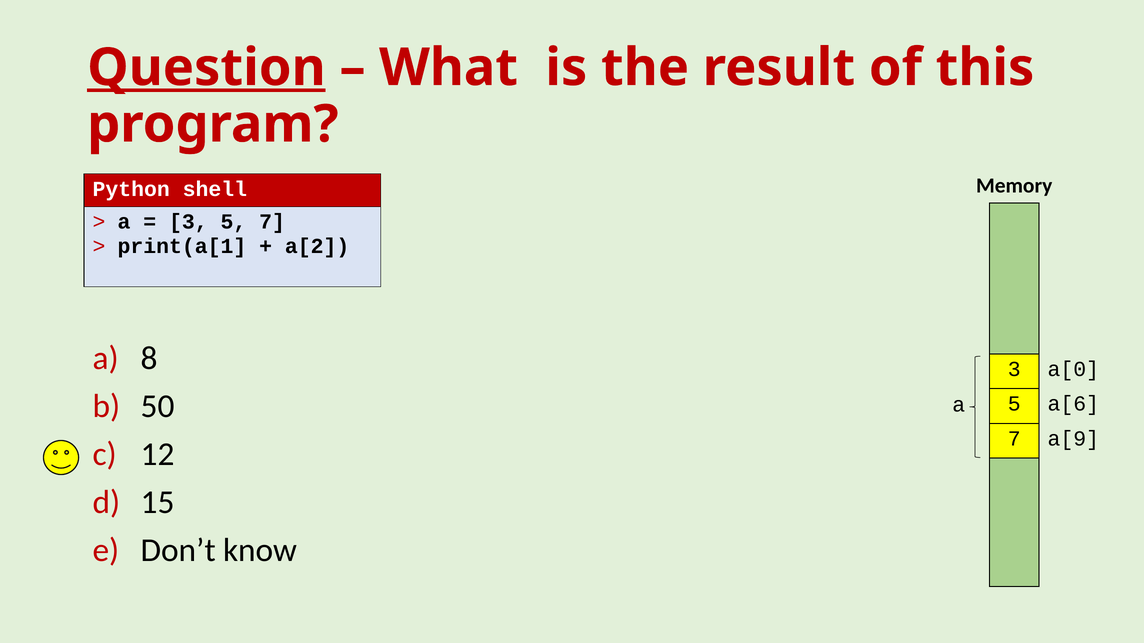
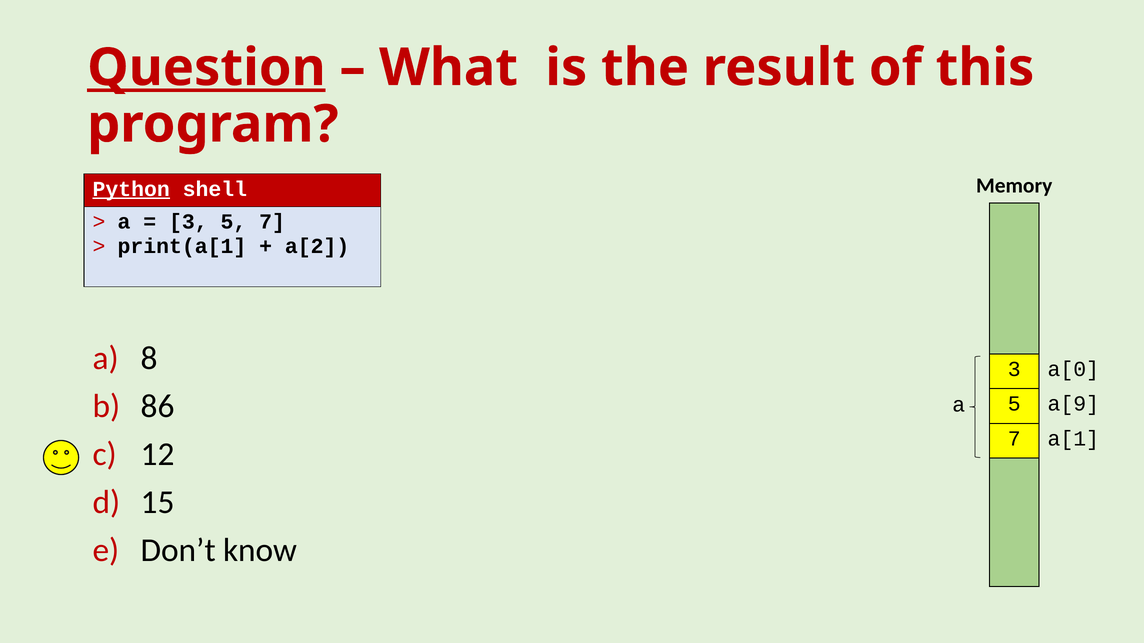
Python underline: none -> present
50: 50 -> 86
a[6: a[6 -> a[9
a[9: a[9 -> a[1
